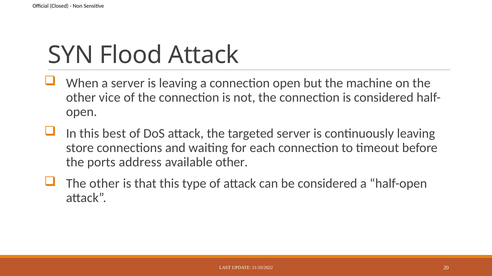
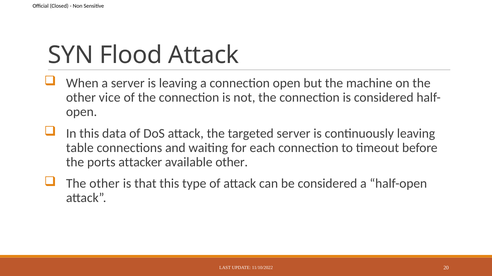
best: best -> data
store: store -> table
address: address -> attacker
